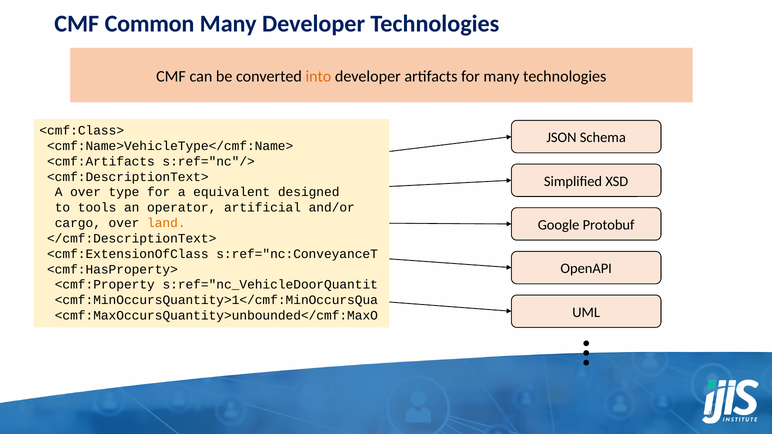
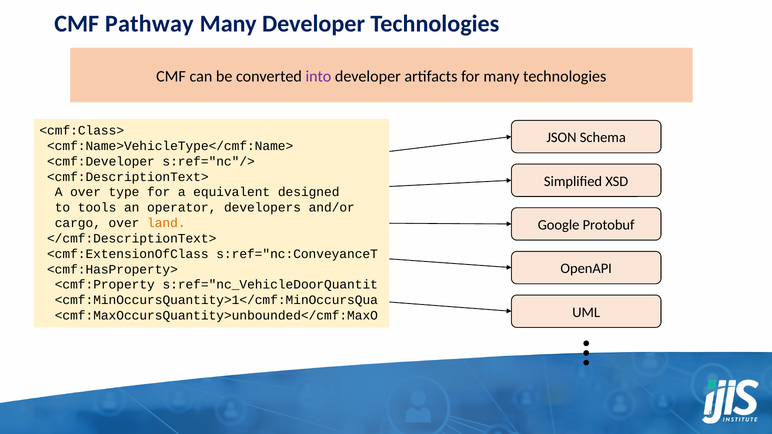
Common: Common -> Pathway
into colour: orange -> purple
<cmf:Artifacts: <cmf:Artifacts -> <cmf:Developer
artificial: artificial -> developers
